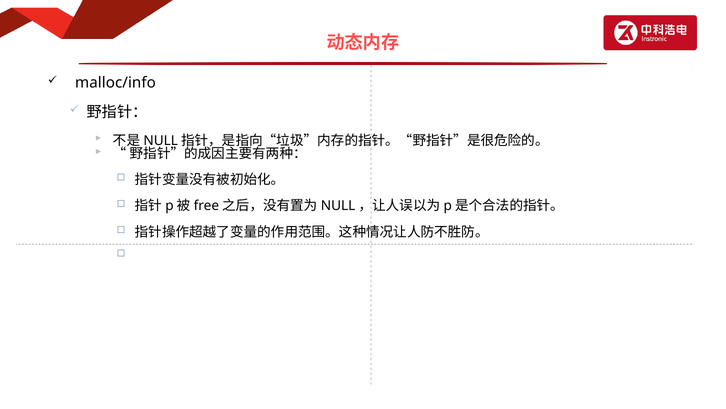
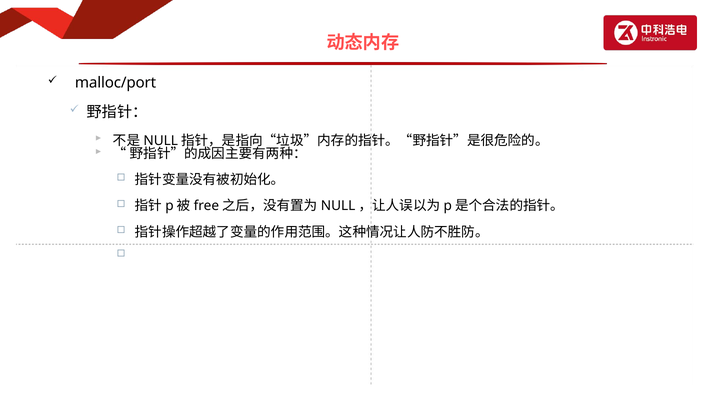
malloc/info: malloc/info -> malloc/port
